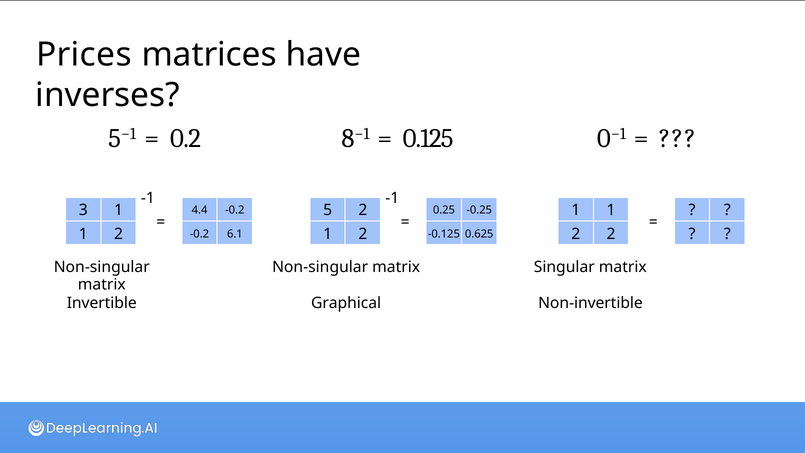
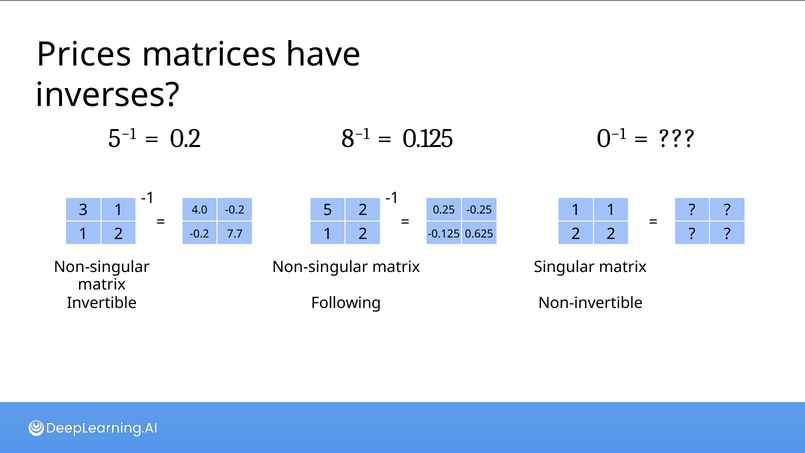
4.4: 4.4 -> 4.0
6.1: 6.1 -> 7.7
Graphical: Graphical -> Following
